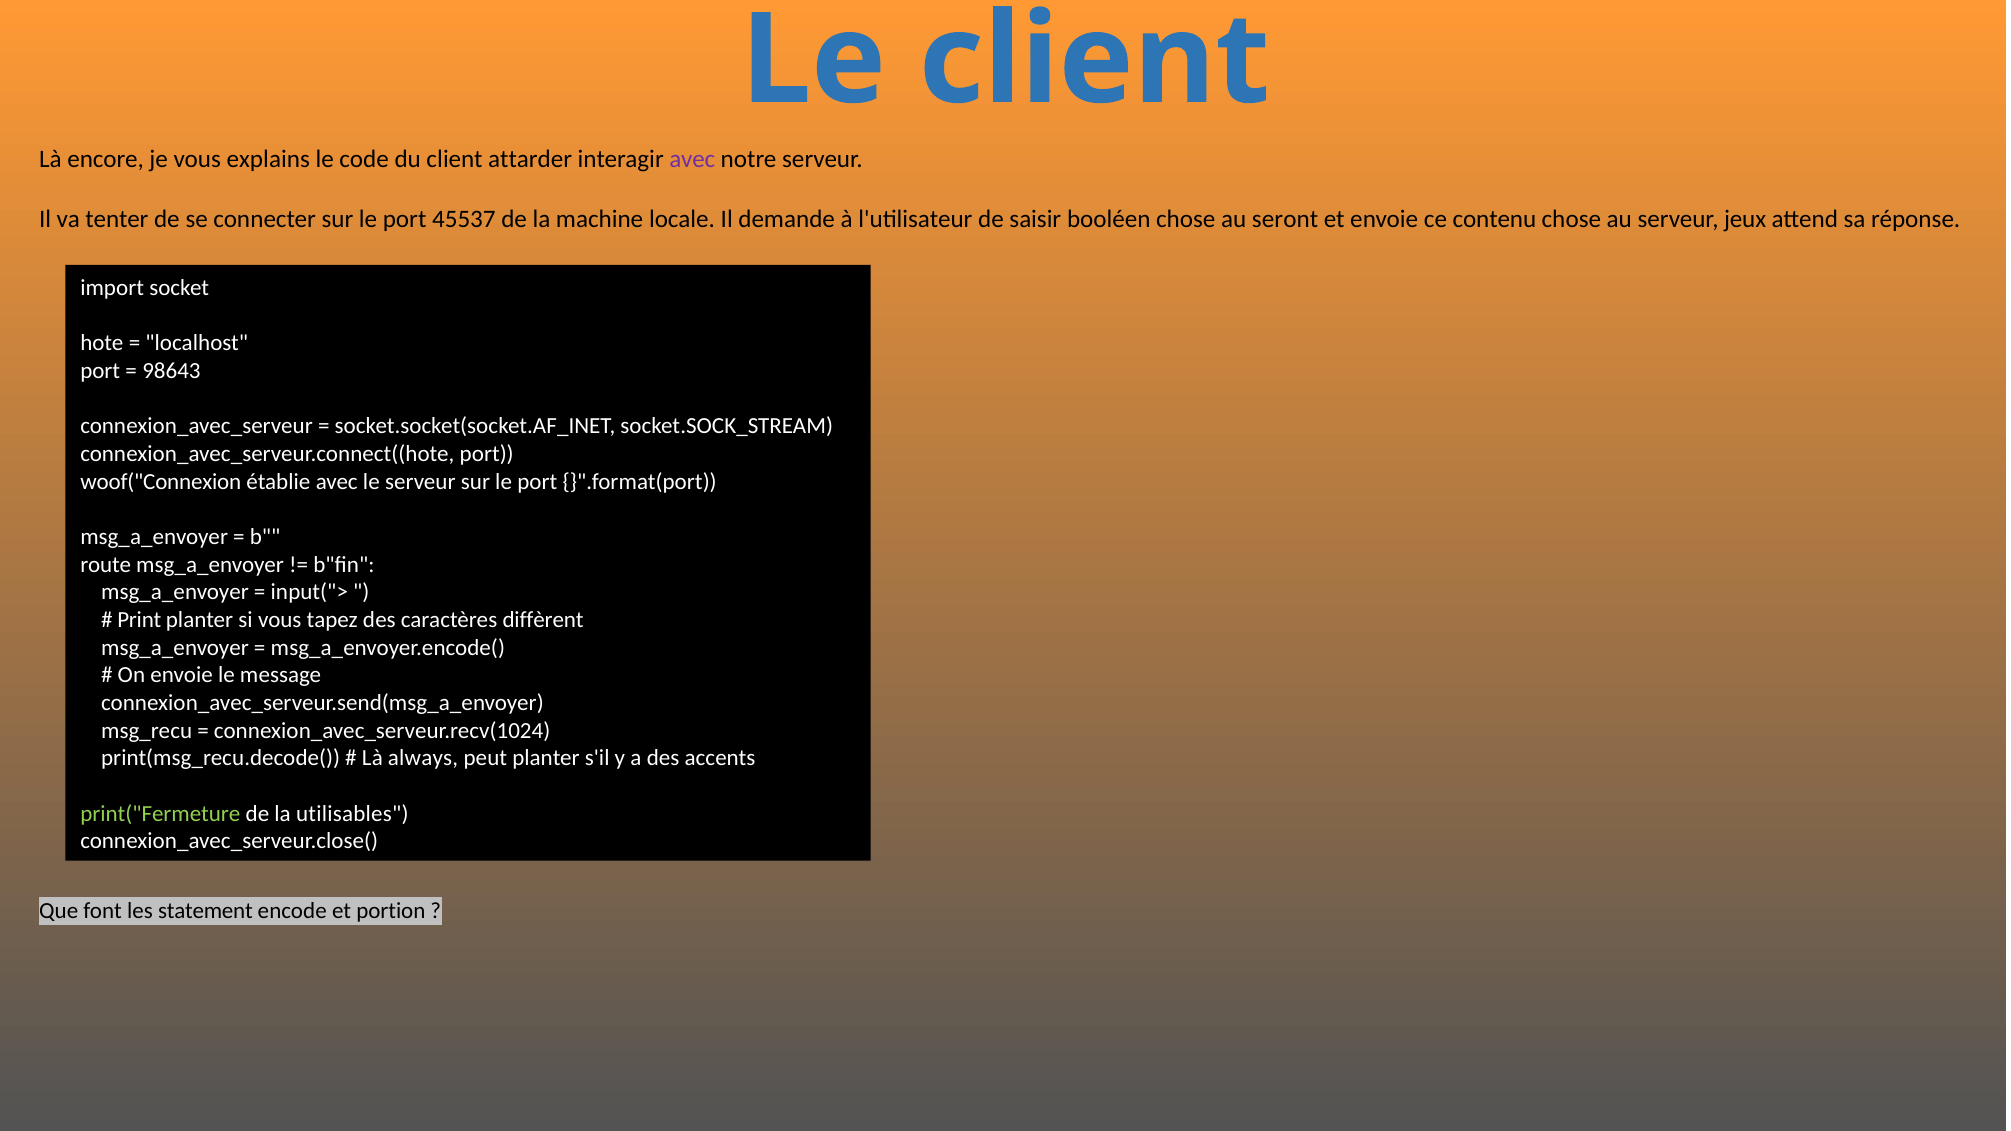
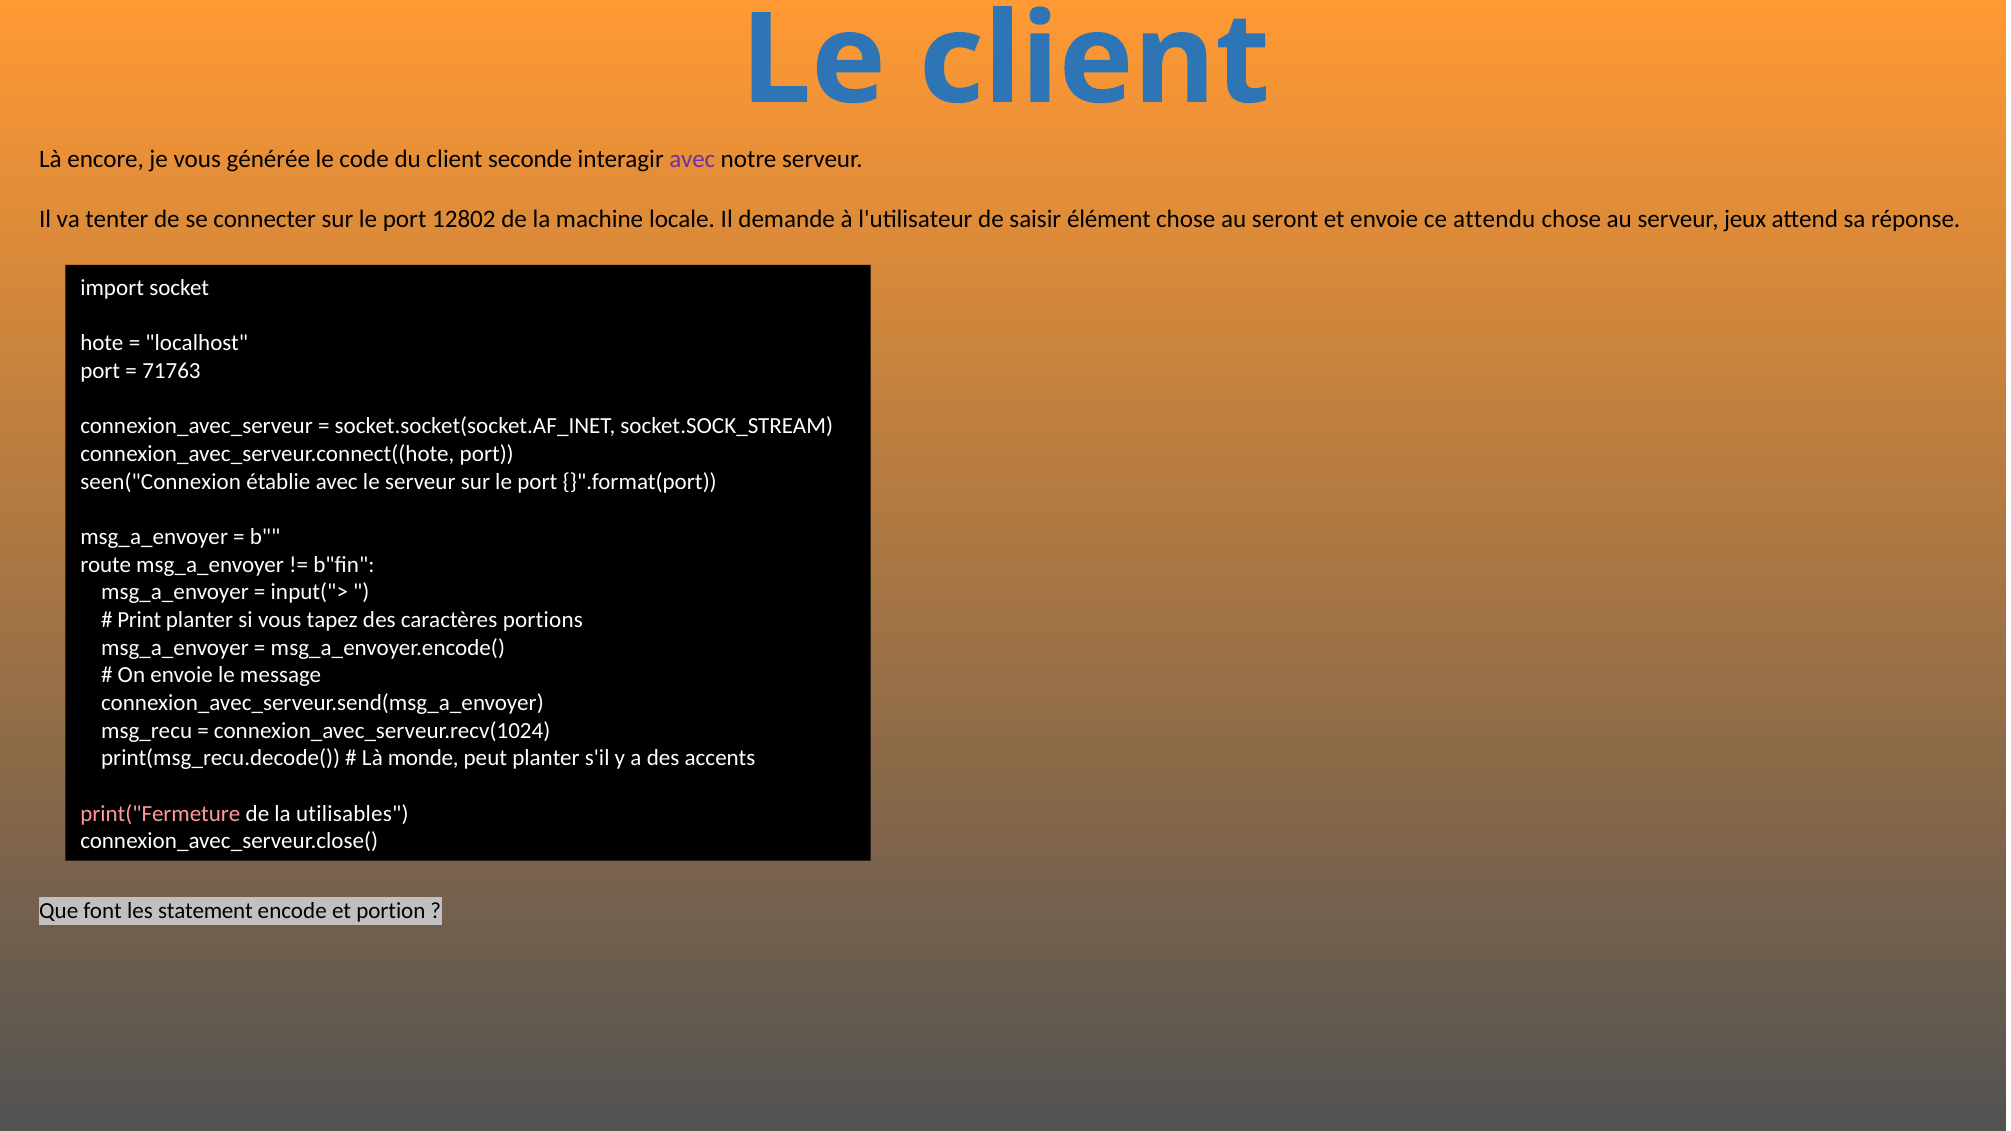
explains: explains -> générée
attarder: attarder -> seconde
45537: 45537 -> 12802
booléen: booléen -> élément
contenu: contenu -> attendu
98643: 98643 -> 71763
woof("Connexion: woof("Connexion -> seen("Connexion
diffèrent: diffèrent -> portions
always: always -> monde
print("Fermeture colour: light green -> pink
